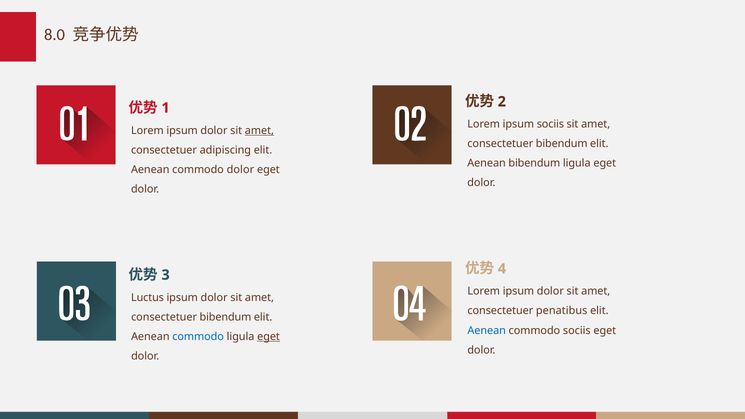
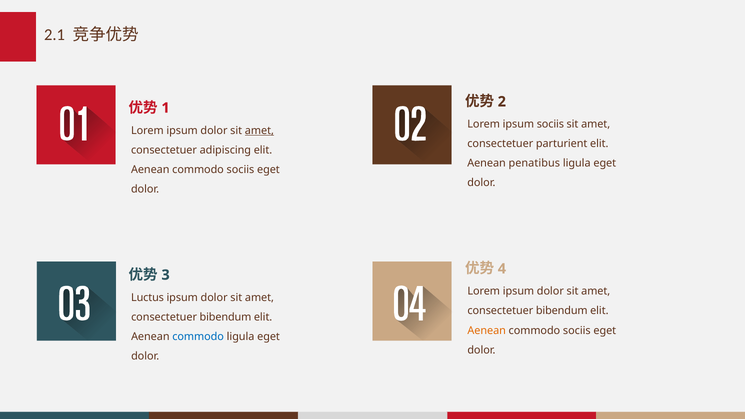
8.0: 8.0 -> 2.1
bibendum at (562, 144): bibendum -> parturient
Aenean bibendum: bibendum -> penatibus
dolor at (240, 170): dolor -> sociis
penatibus at (562, 311): penatibus -> bibendum
Aenean at (487, 330) colour: blue -> orange
eget at (269, 337) underline: present -> none
